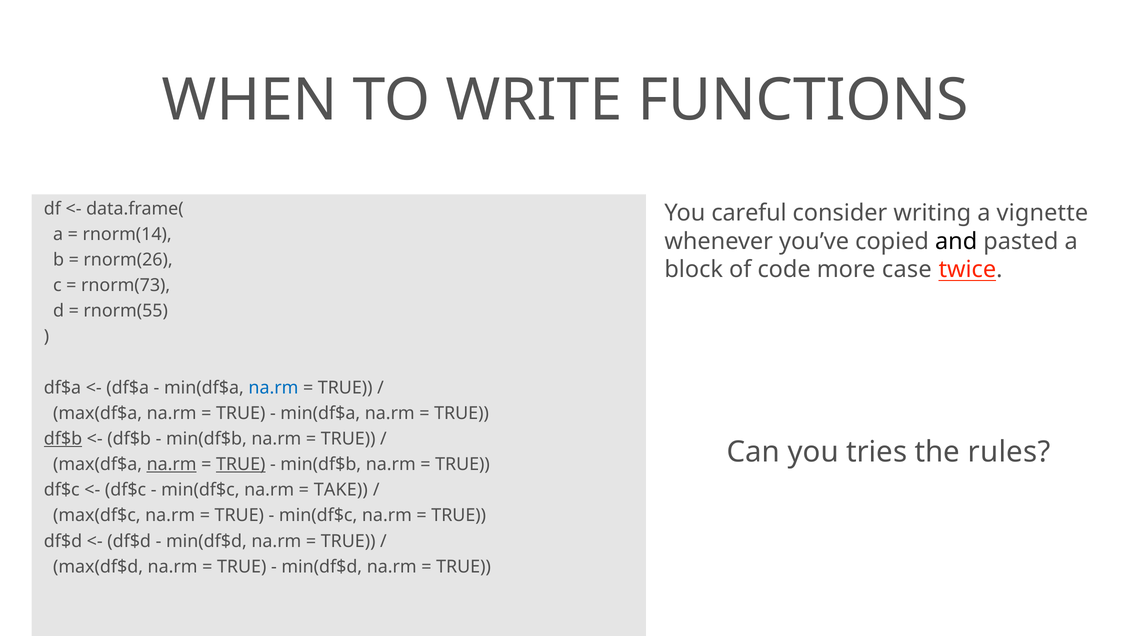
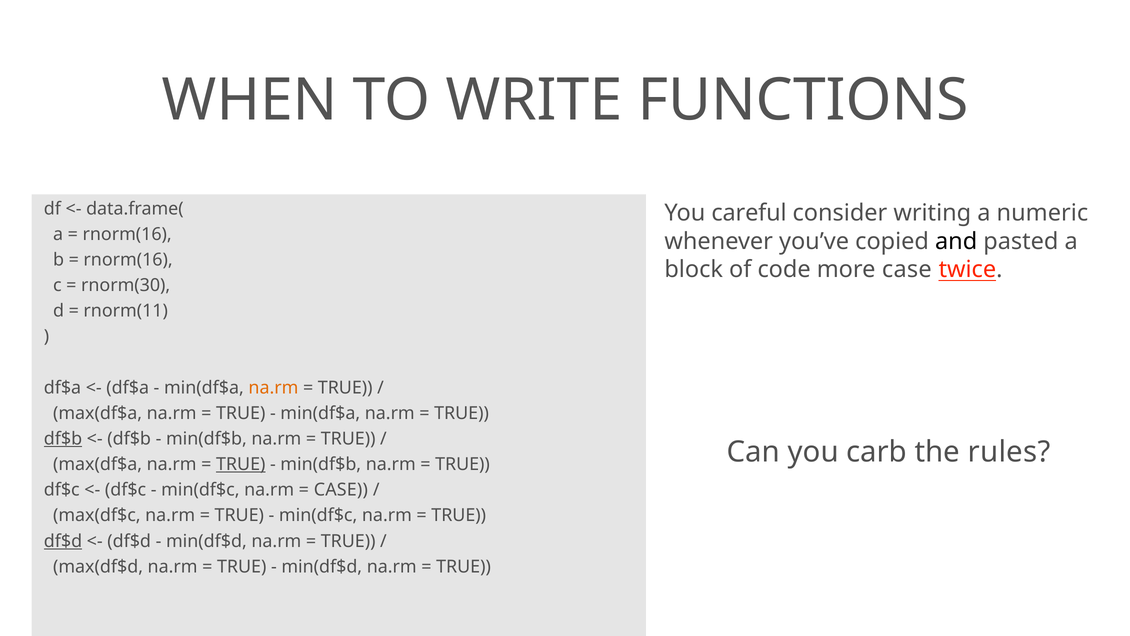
vignette: vignette -> numeric
rnorm(14 at (127, 234): rnorm(14 -> rnorm(16
rnorm(26 at (128, 260): rnorm(26 -> rnorm(16
rnorm(73: rnorm(73 -> rnorm(30
rnorm(55: rnorm(55 -> rnorm(11
na.rm at (273, 387) colour: blue -> orange
tries: tries -> carb
na.rm at (172, 464) underline: present -> none
TAKE at (341, 490): TAKE -> CASE
df$d at (63, 541) underline: none -> present
